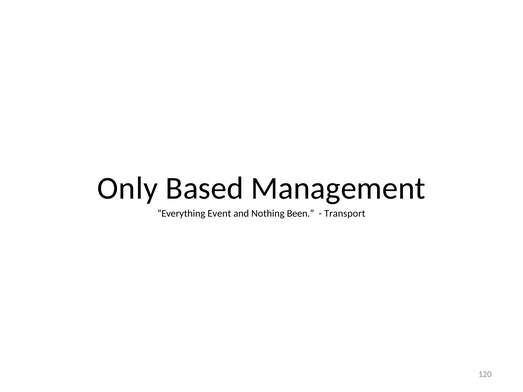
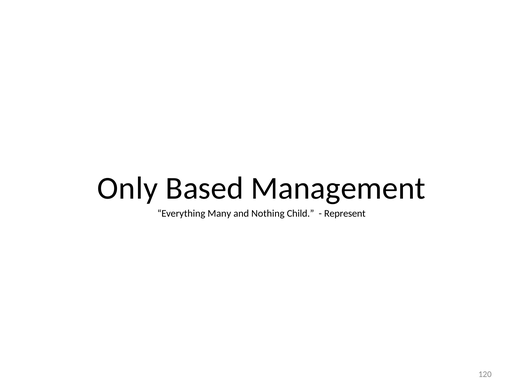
Event: Event -> Many
Been: Been -> Child
Transport: Transport -> Represent
